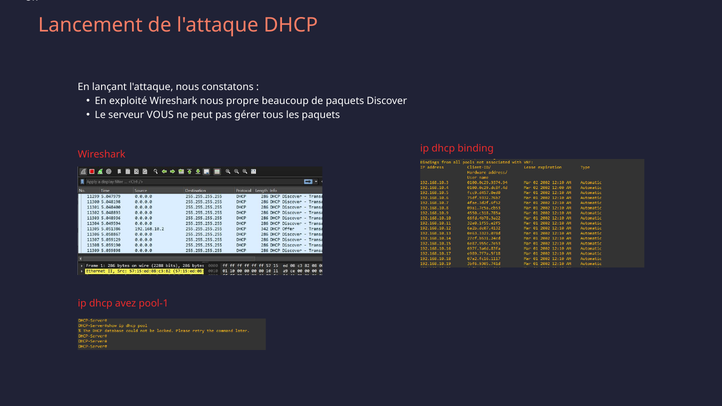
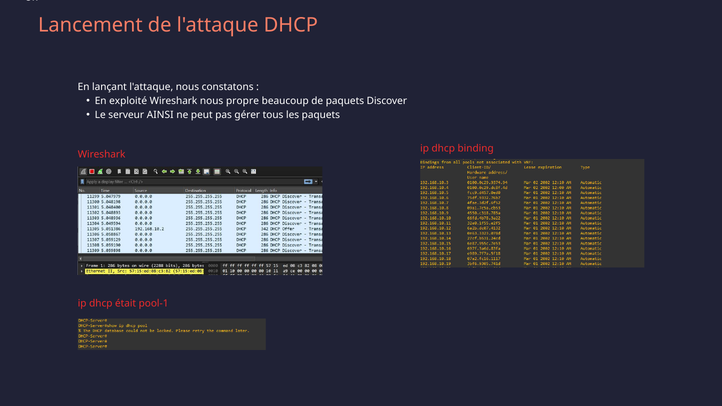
VOUS: VOUS -> AINSI
avez: avez -> était
